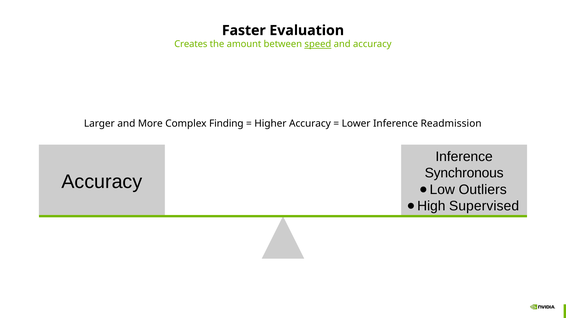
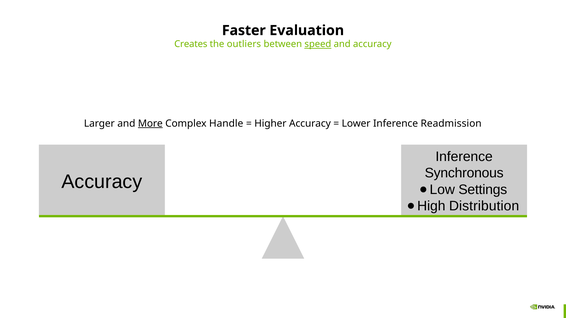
amount: amount -> outliers
More underline: none -> present
Finding: Finding -> Handle
Outliers: Outliers -> Settings
Supervised: Supervised -> Distribution
